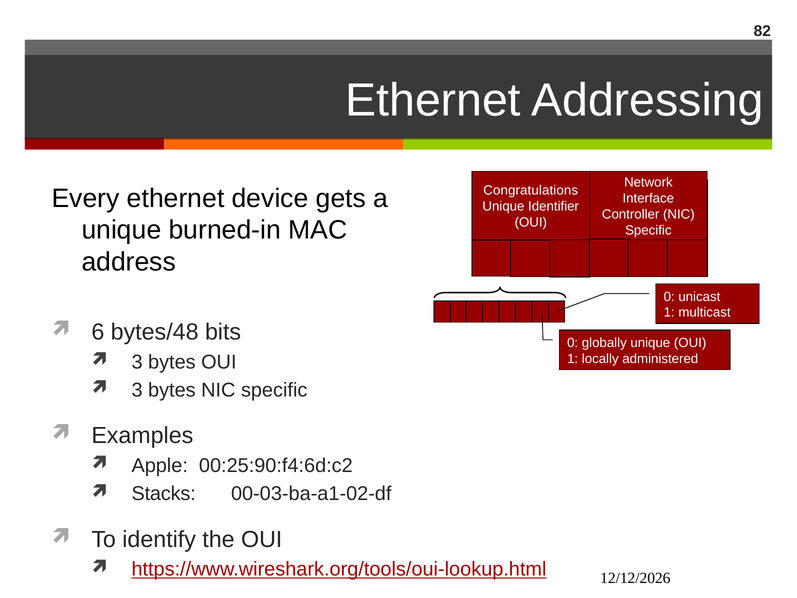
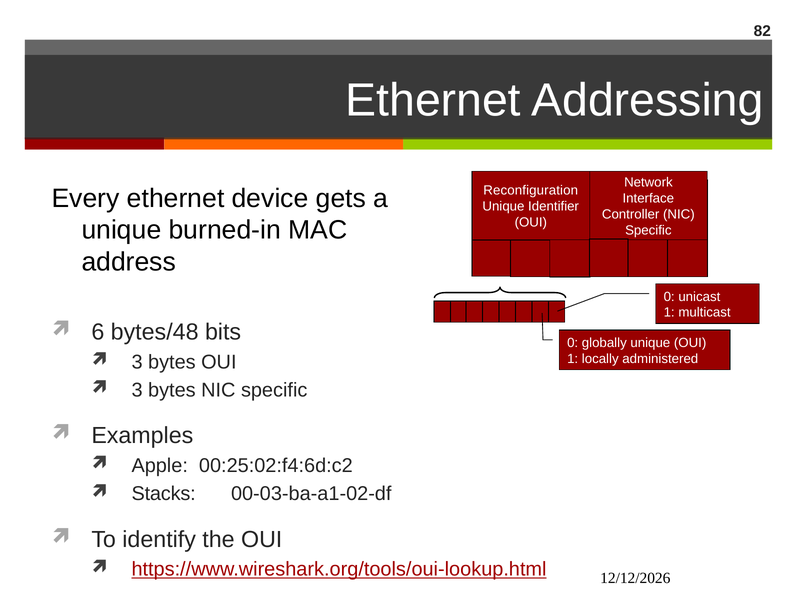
Congratulations: Congratulations -> Reconfiguration
00:25:90:f4:6d:c2: 00:25:90:f4:6d:c2 -> 00:25:02:f4:6d:c2
